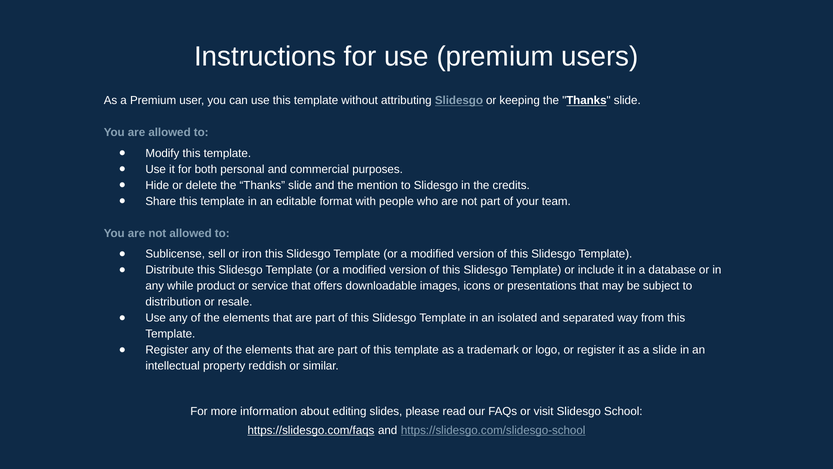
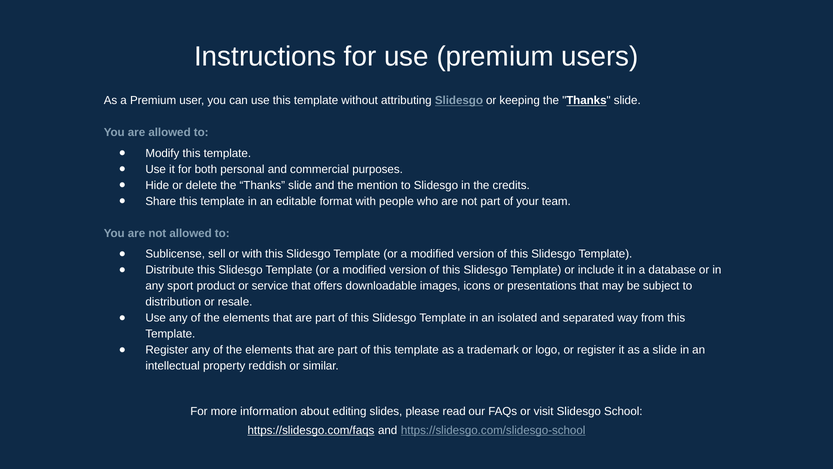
or iron: iron -> with
while: while -> sport
